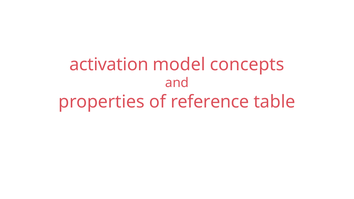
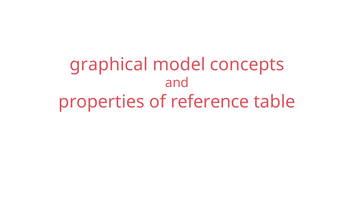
activation: activation -> graphical
